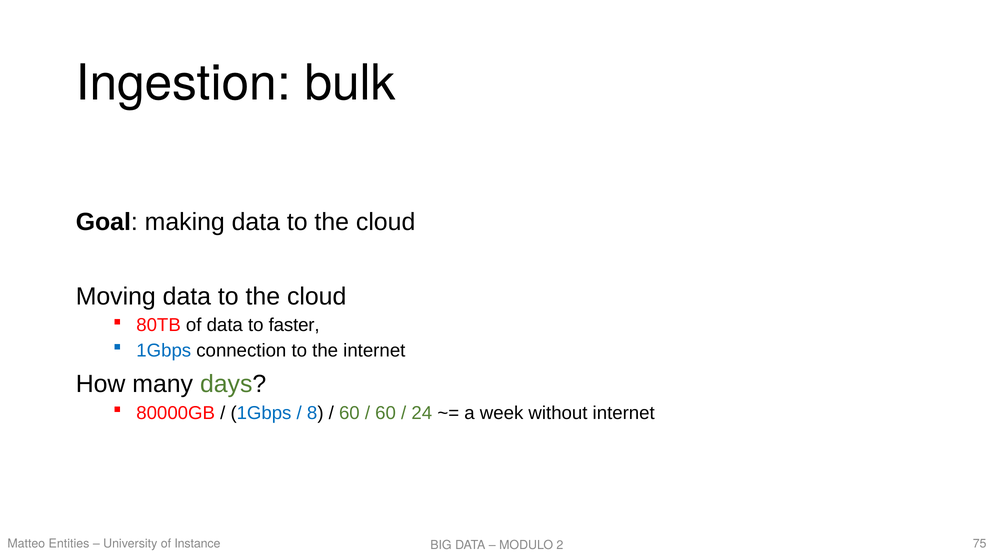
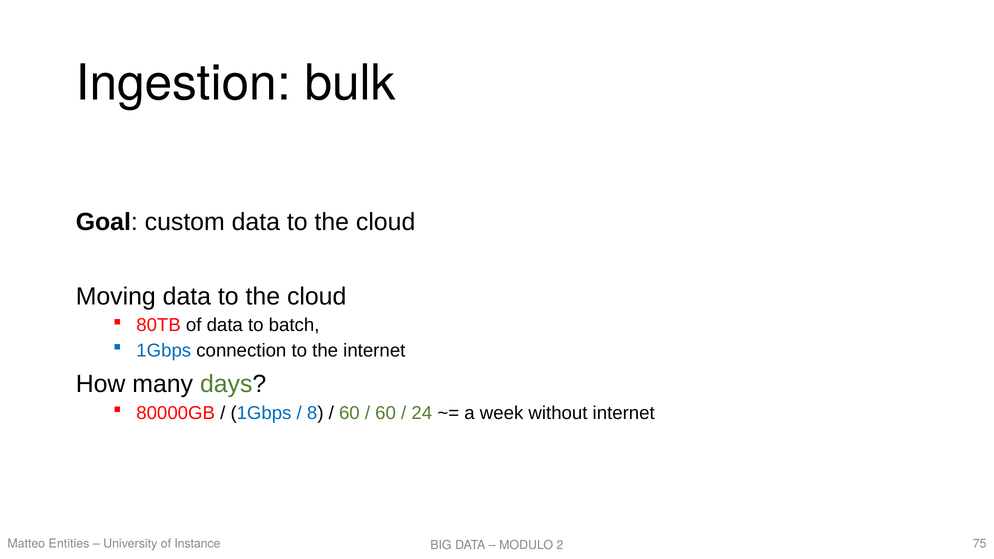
making: making -> custom
faster: faster -> batch
